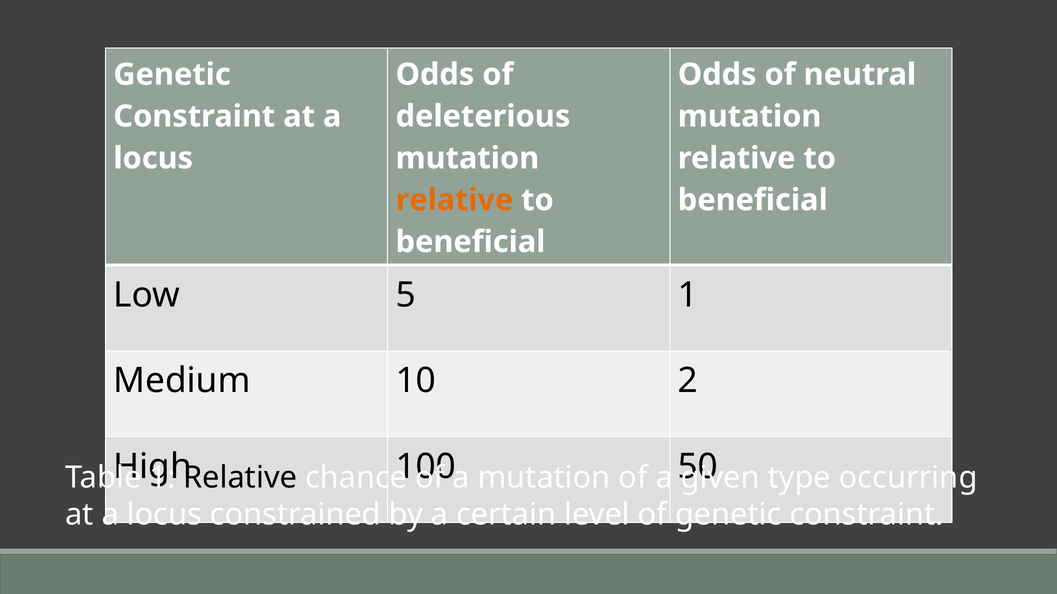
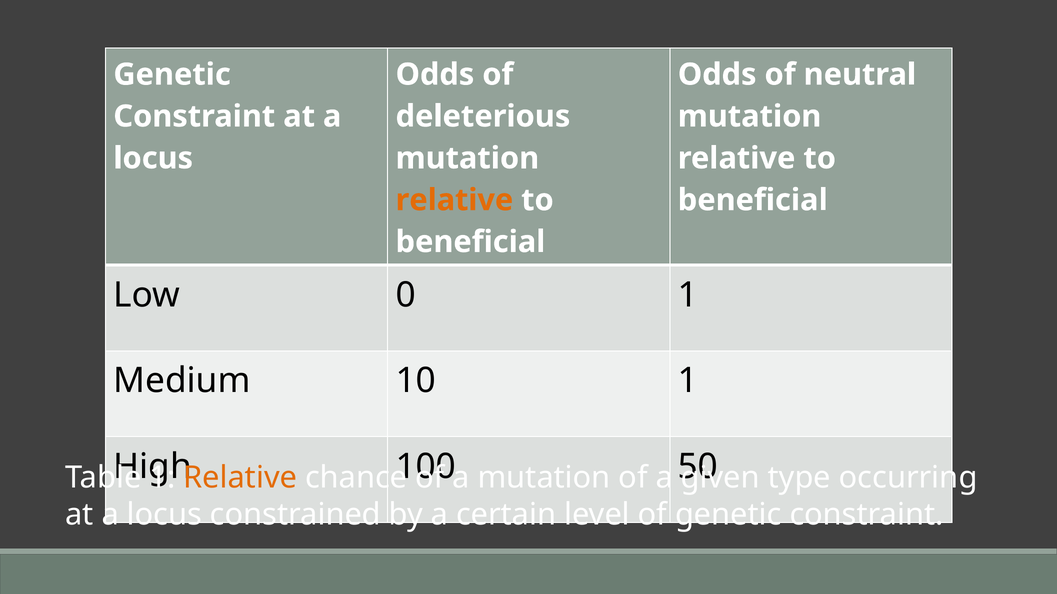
5: 5 -> 0
10 2: 2 -> 1
Relative at (240, 478) colour: black -> orange
